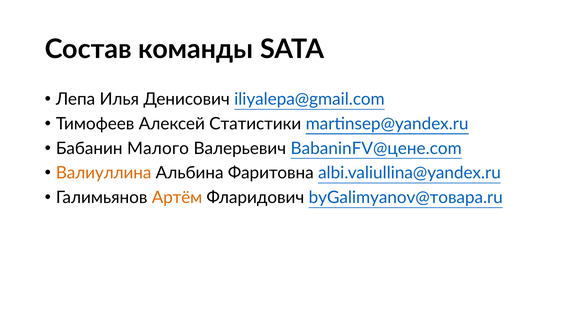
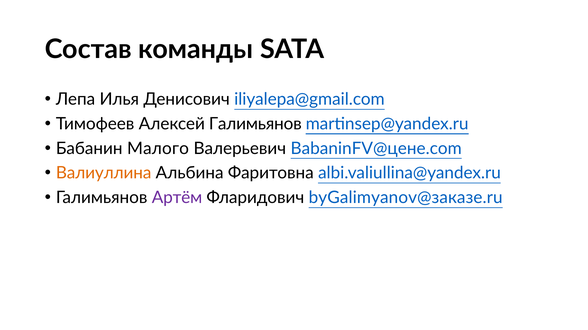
Алексей Статистики: Статистики -> Галимьянов
Артём colour: orange -> purple
byGalimyanov@товара.ru: byGalimyanov@товара.ru -> byGalimyanov@заказе.ru
